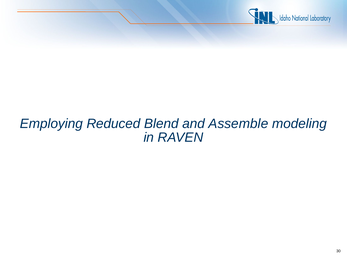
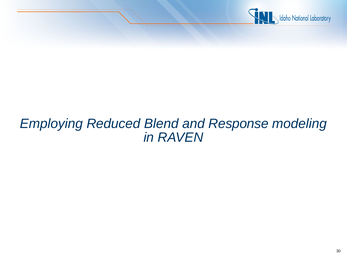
Assemble: Assemble -> Response
